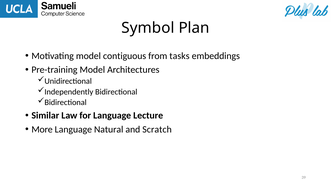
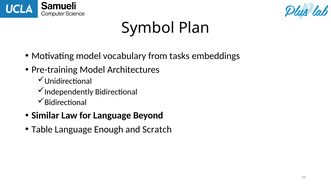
contiguous: contiguous -> vocabulary
Lecture: Lecture -> Beyond
More: More -> Table
Natural: Natural -> Enough
